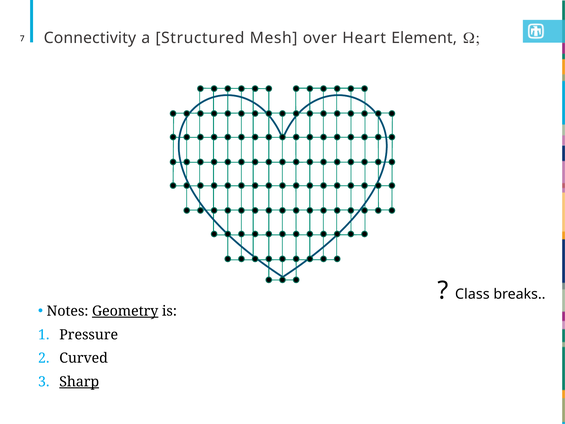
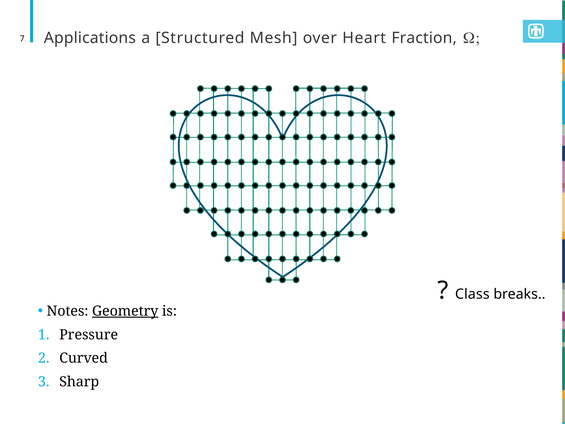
Connectivity: Connectivity -> Applications
Element: Element -> Fraction
Sharp underline: present -> none
